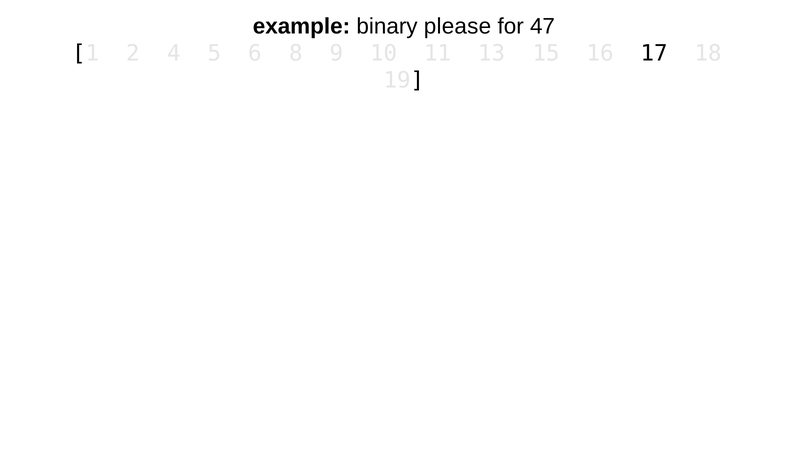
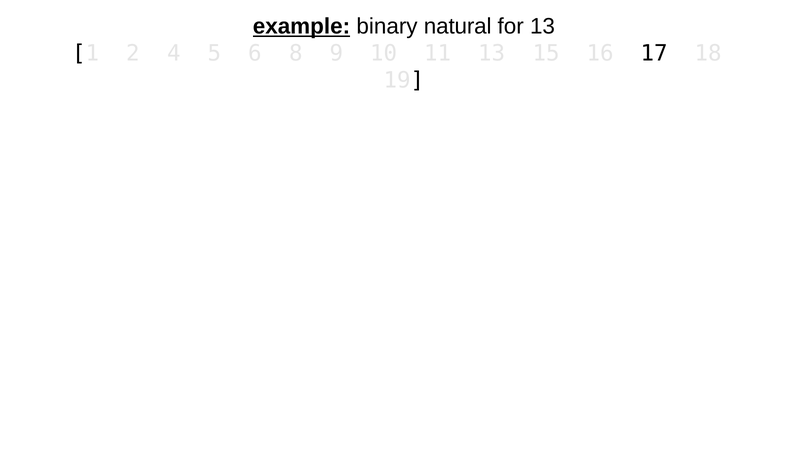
example underline: none -> present
please: please -> natural
for 47: 47 -> 13
